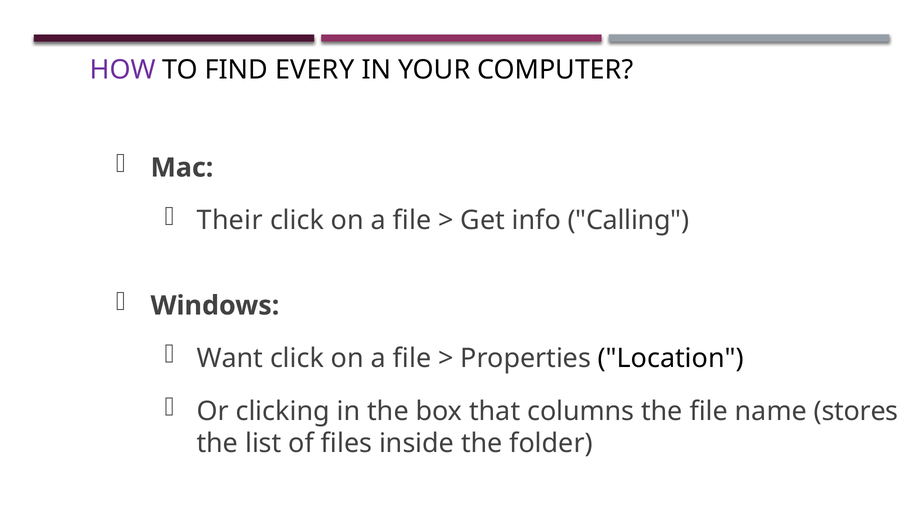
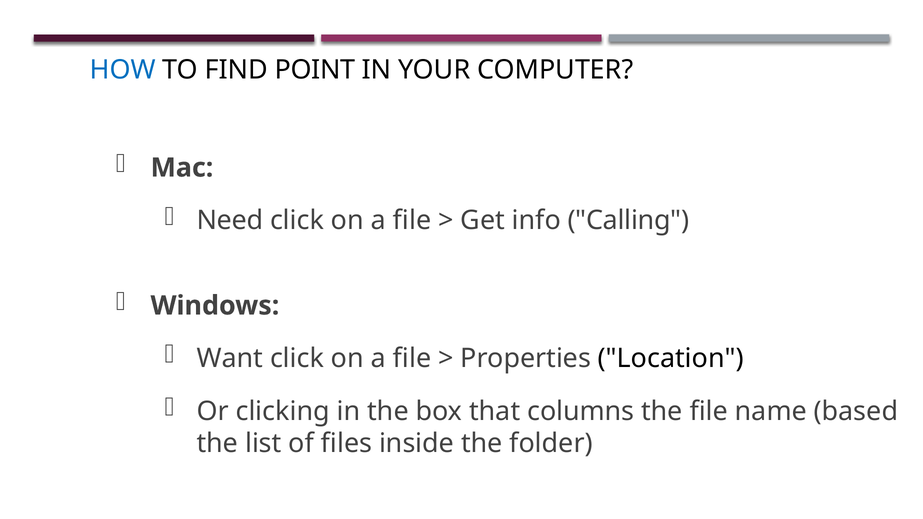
HOW colour: purple -> blue
EVERY: EVERY -> POINT
Their: Their -> Need
stores: stores -> based
